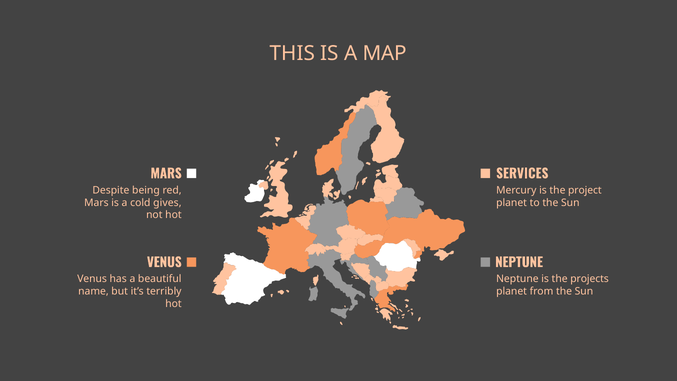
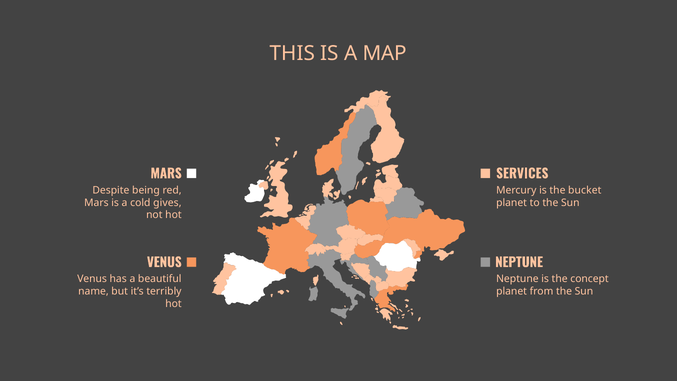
project: project -> bucket
projects: projects -> concept
